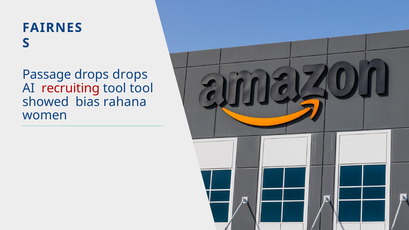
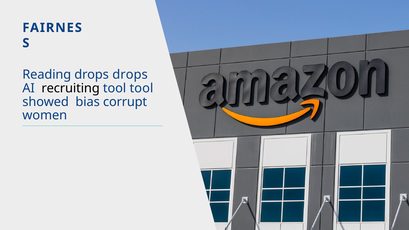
Passage: Passage -> Reading
recruiting colour: red -> black
rahana: rahana -> corrupt
